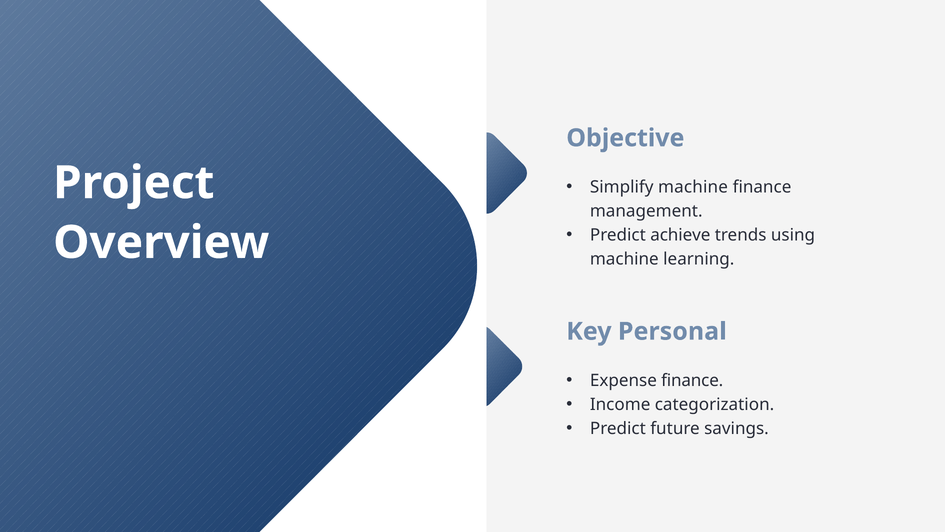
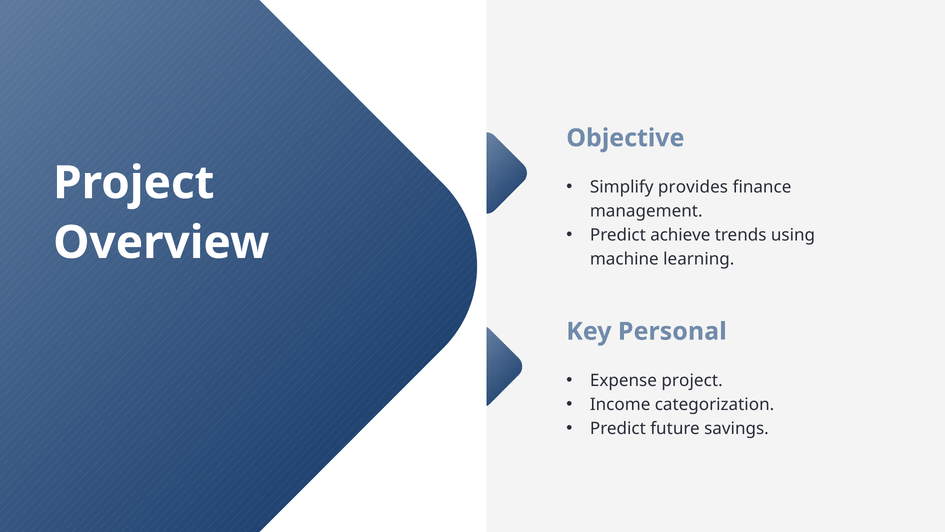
Simplify machine: machine -> provides
finance at (692, 380): finance -> project
